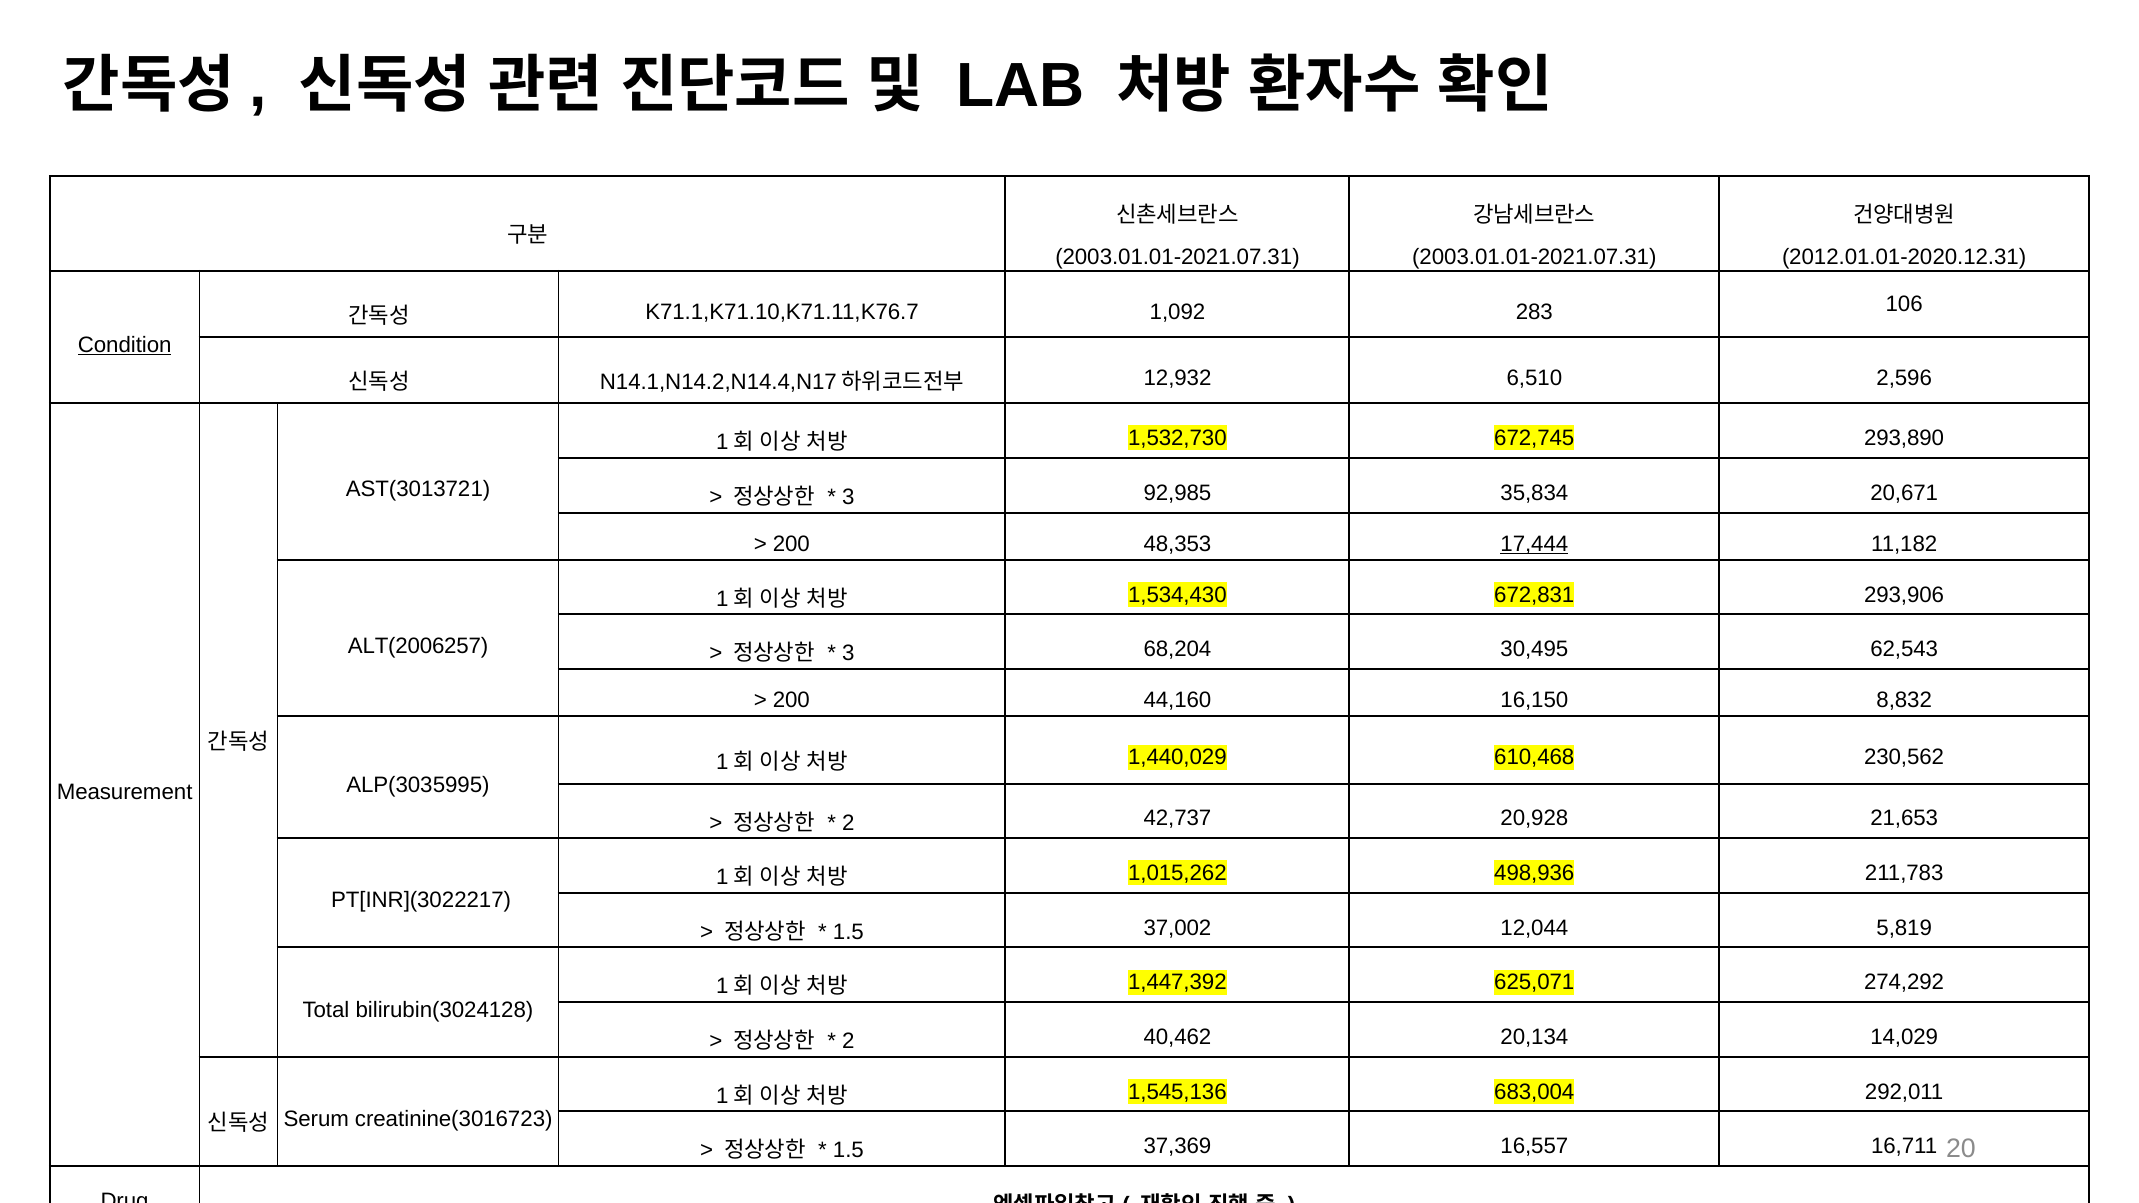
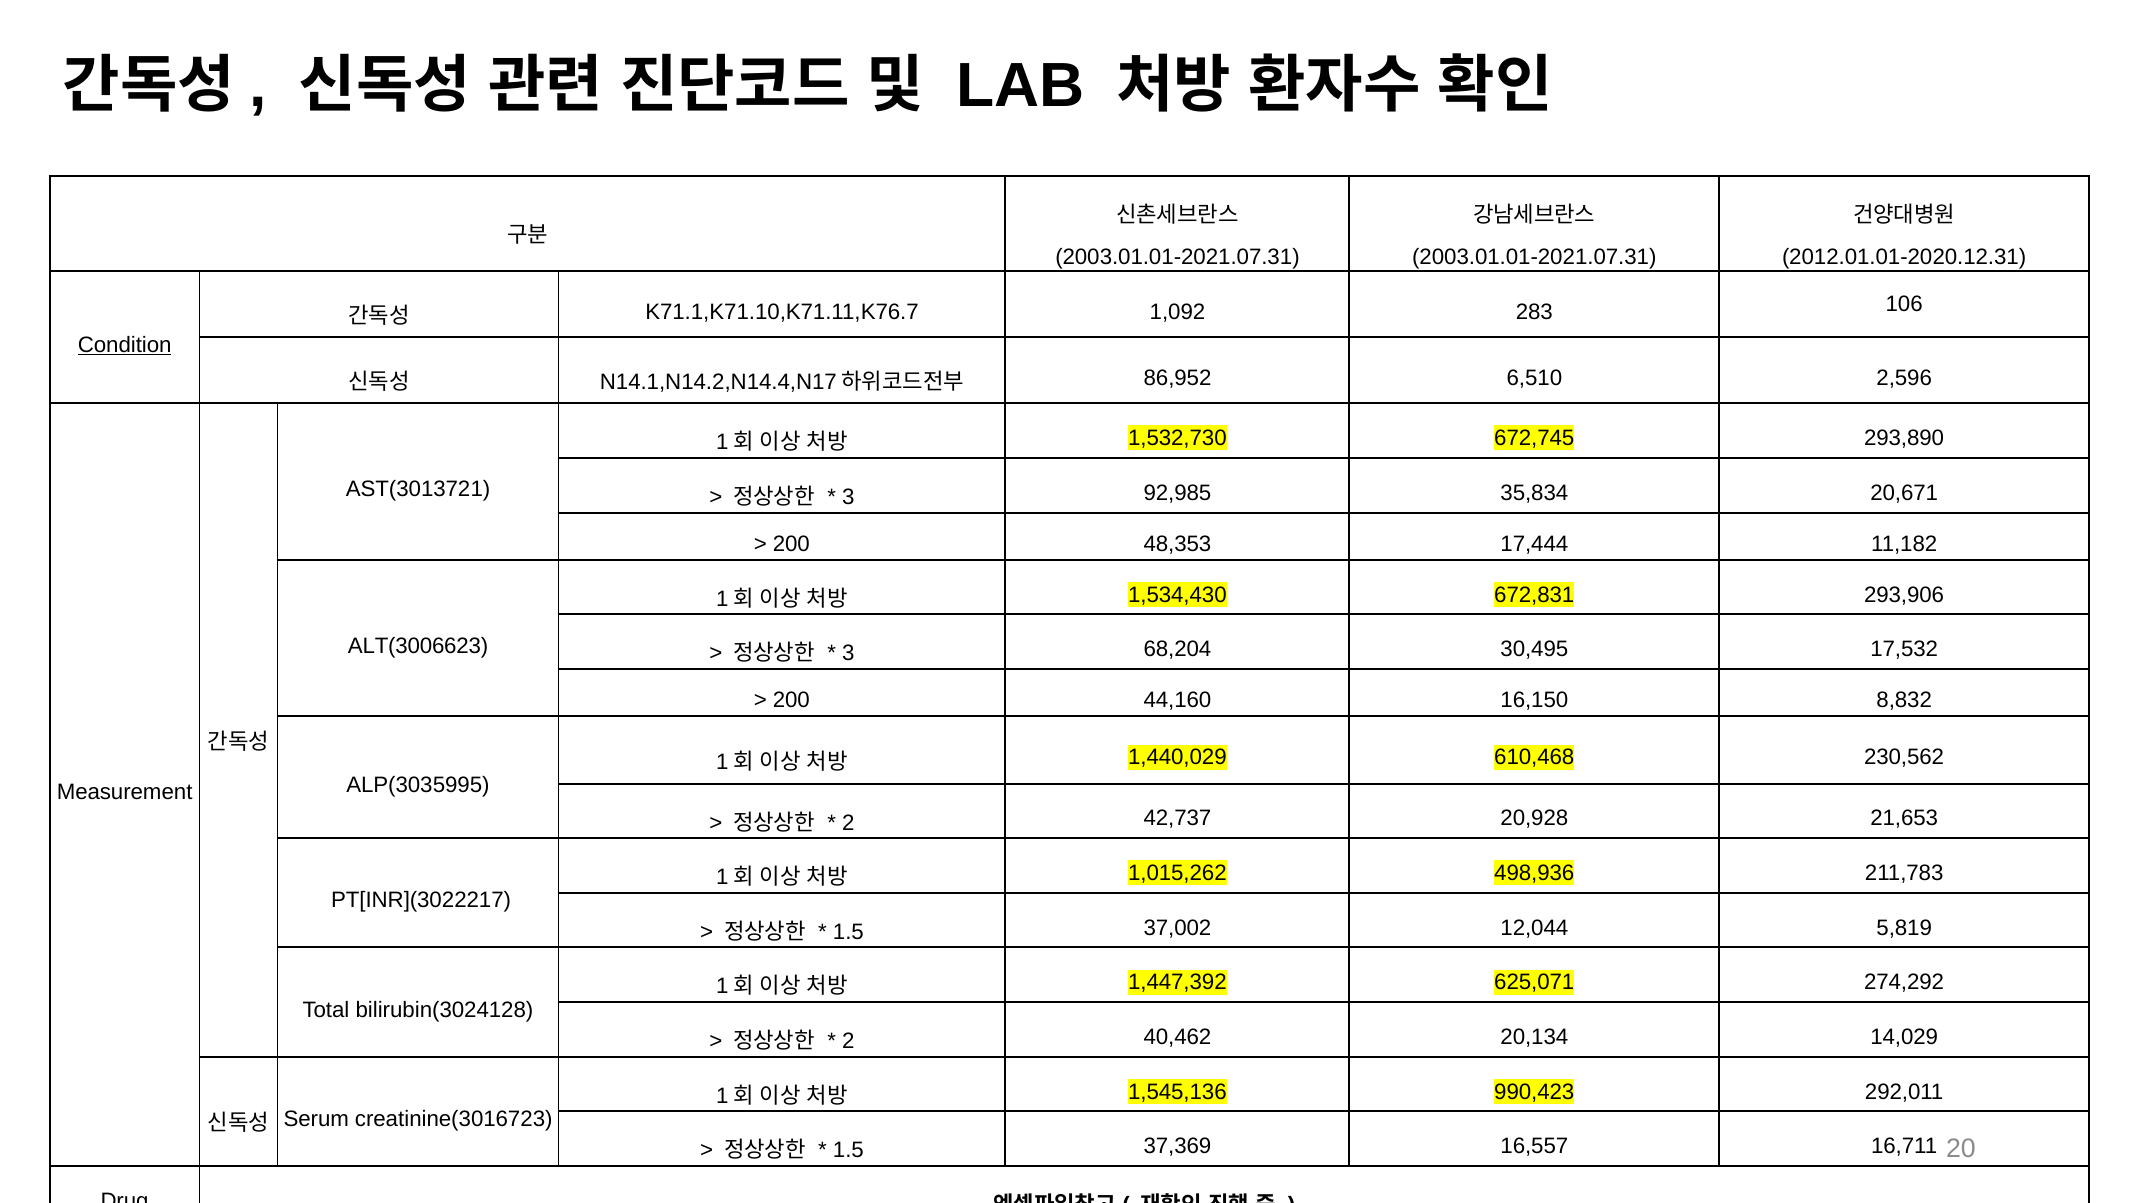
12,932: 12,932 -> 86,952
17,444 underline: present -> none
ALT(2006257: ALT(2006257 -> ALT(3006623
62,543: 62,543 -> 17,532
683,004: 683,004 -> 990,423
